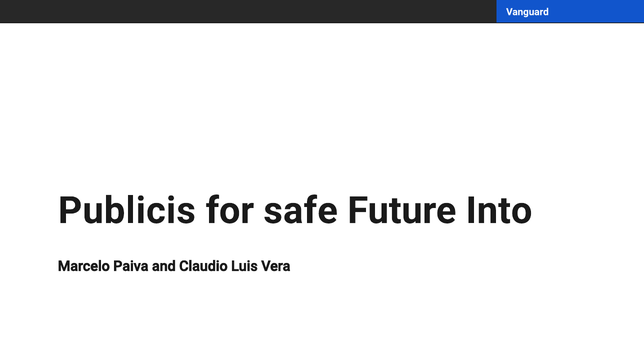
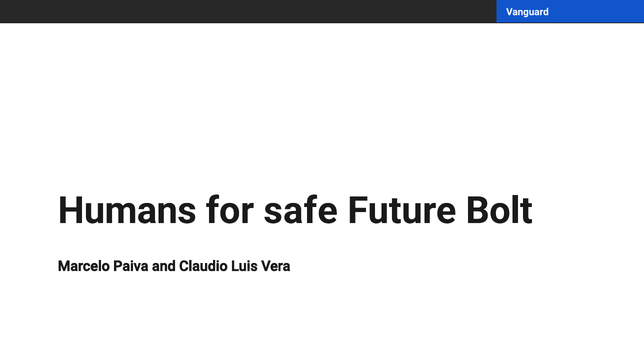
Publicis: Publicis -> Humans
Into: Into -> Bolt
